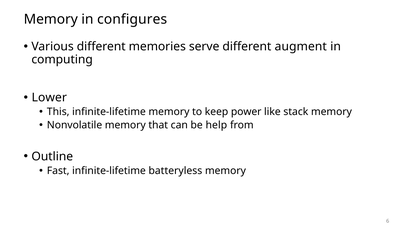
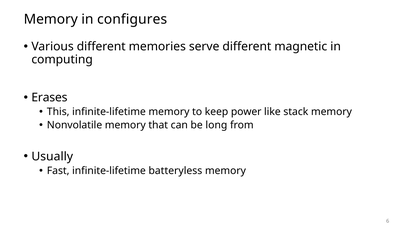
augment: augment -> magnetic
Lower: Lower -> Erases
help: help -> long
Outline: Outline -> Usually
